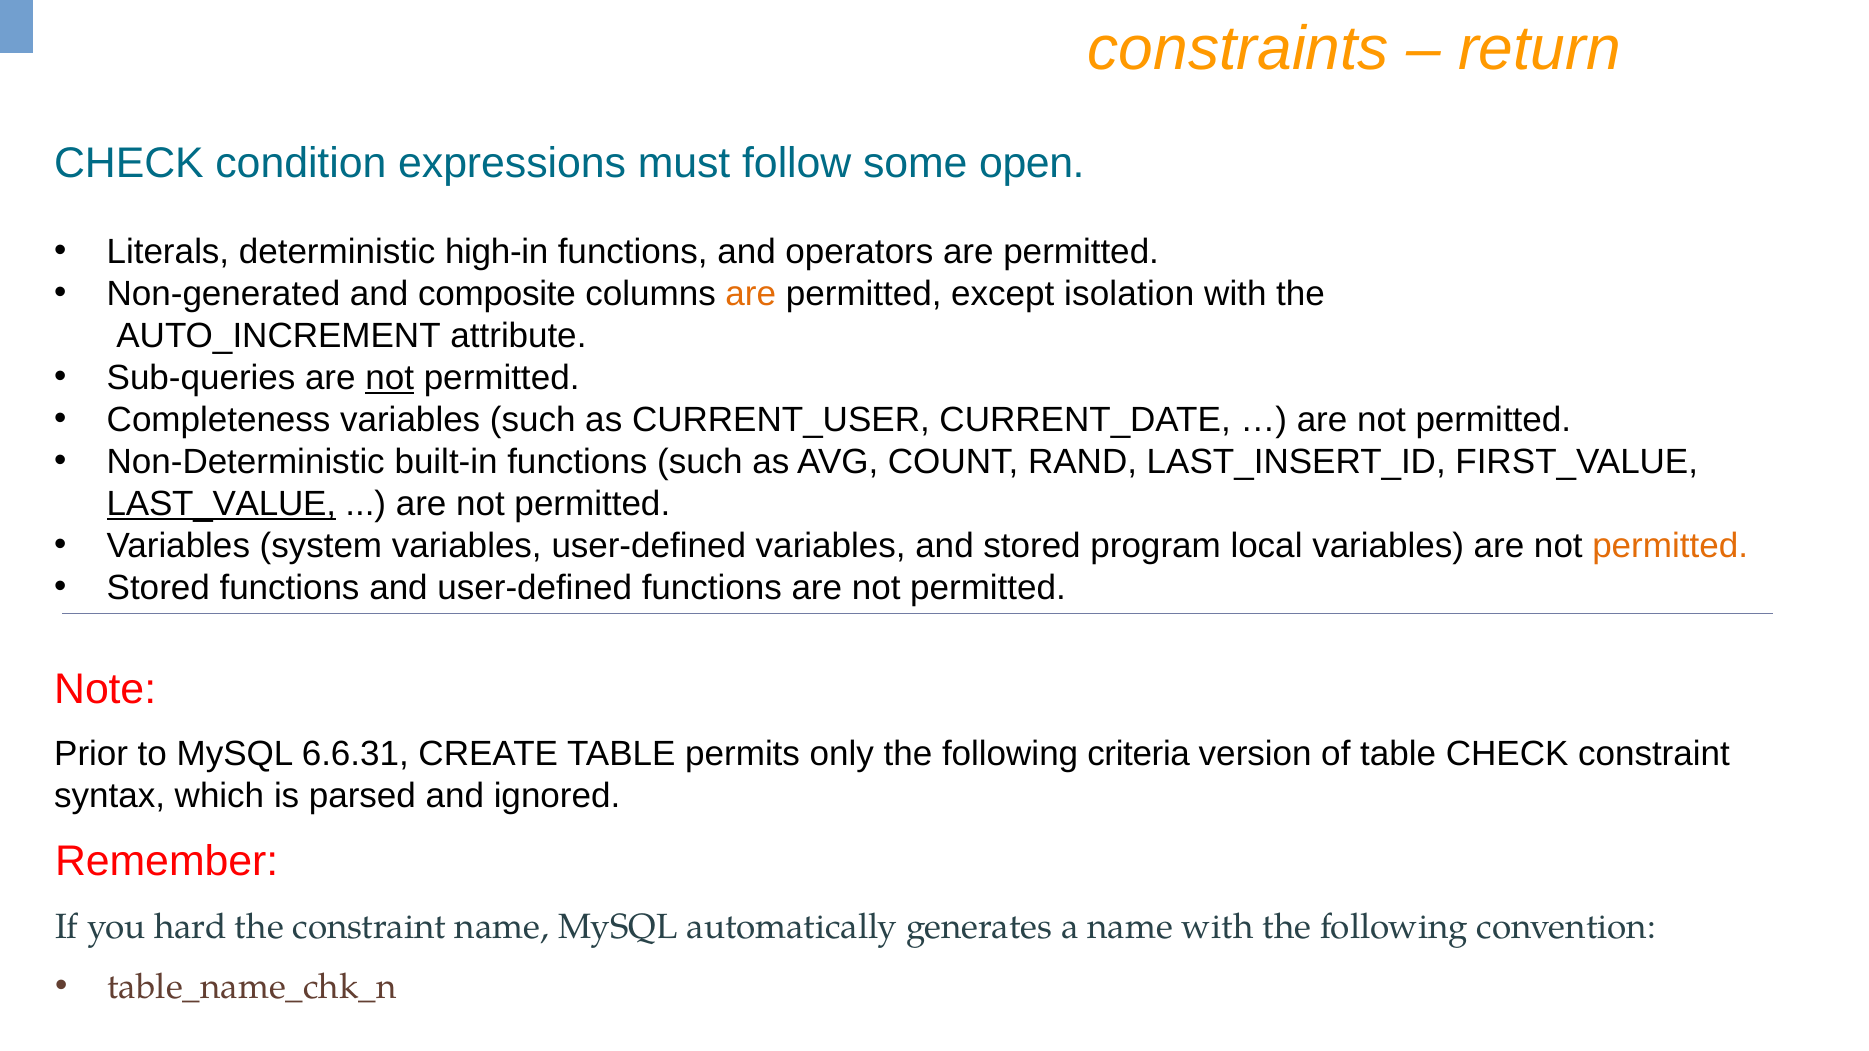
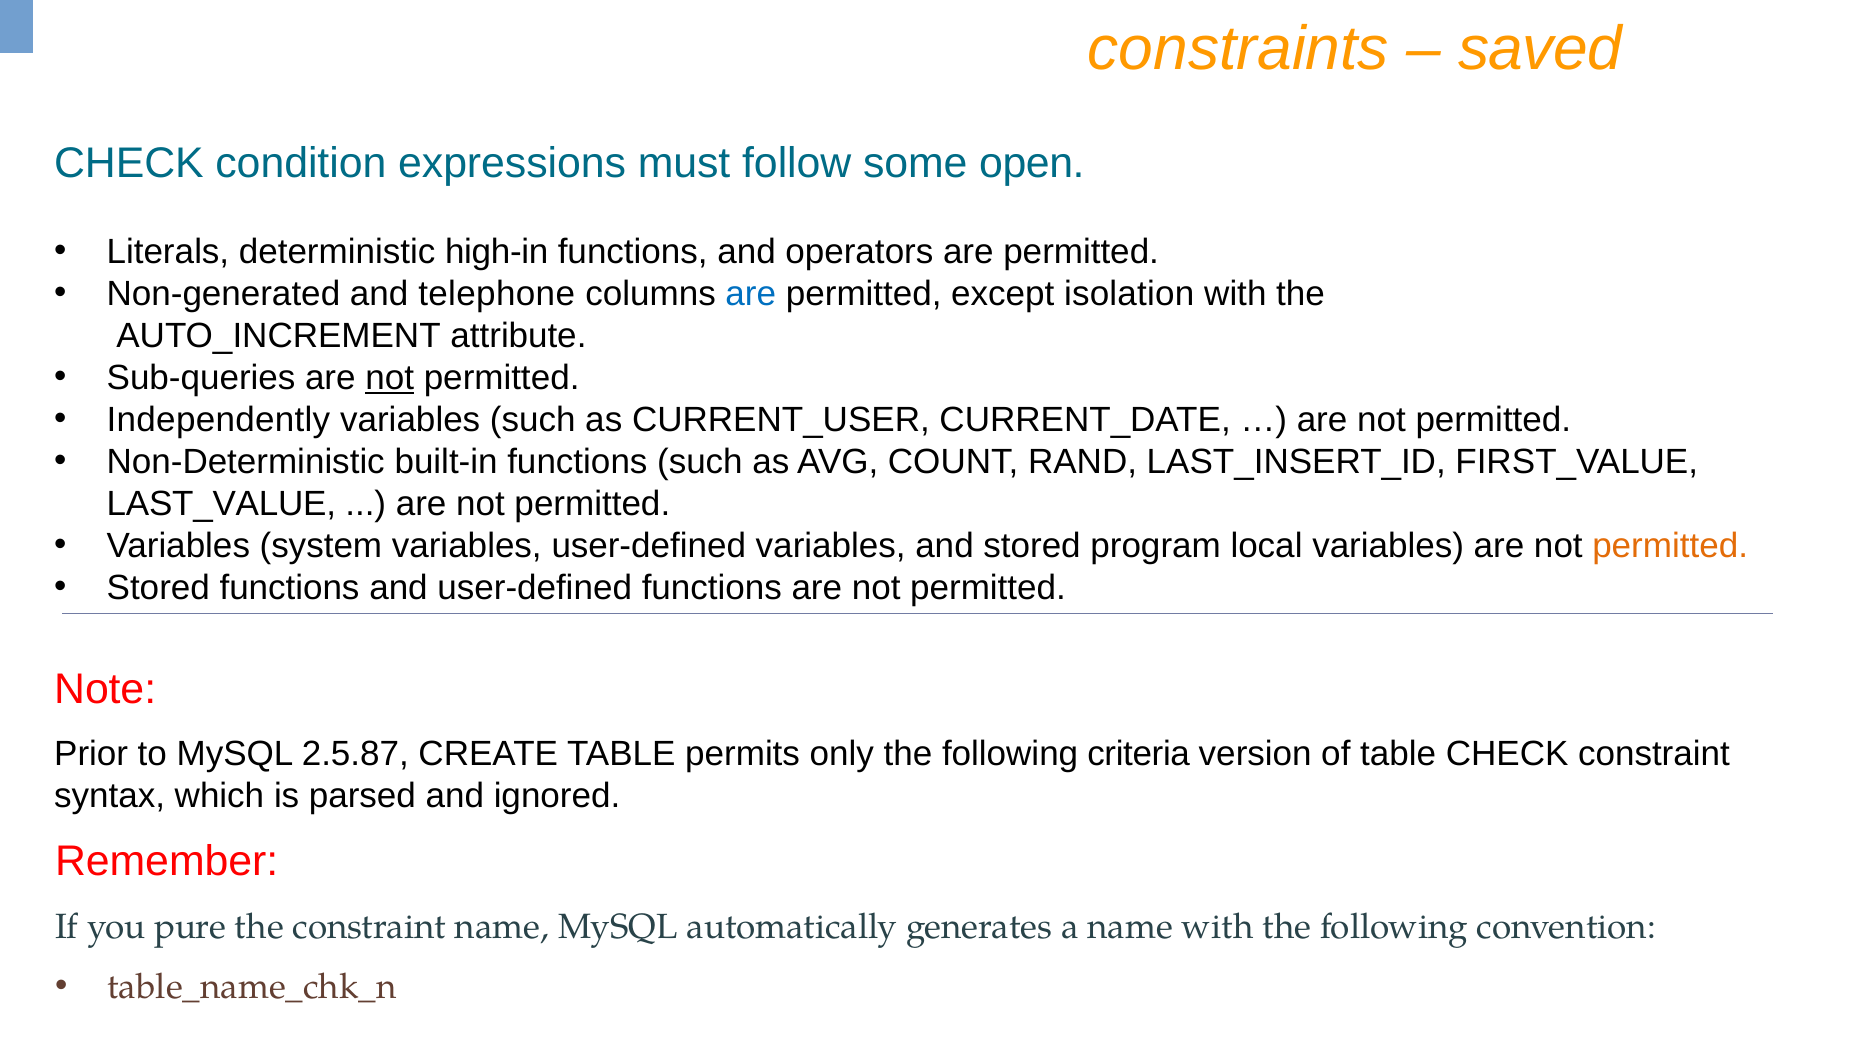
return: return -> saved
composite: composite -> telephone
are at (751, 294) colour: orange -> blue
Completeness: Completeness -> Independently
LAST_VALUE underline: present -> none
6.6.31: 6.6.31 -> 2.5.87
hard: hard -> pure
